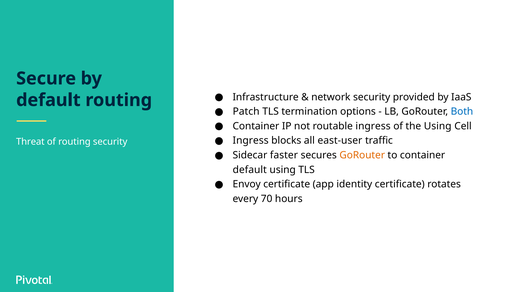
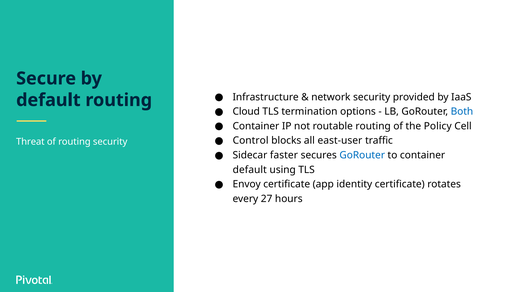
Patch: Patch -> Cloud
routable ingress: ingress -> routing
the Using: Using -> Policy
Ingress at (251, 140): Ingress -> Control
GoRouter at (362, 155) colour: orange -> blue
70: 70 -> 27
